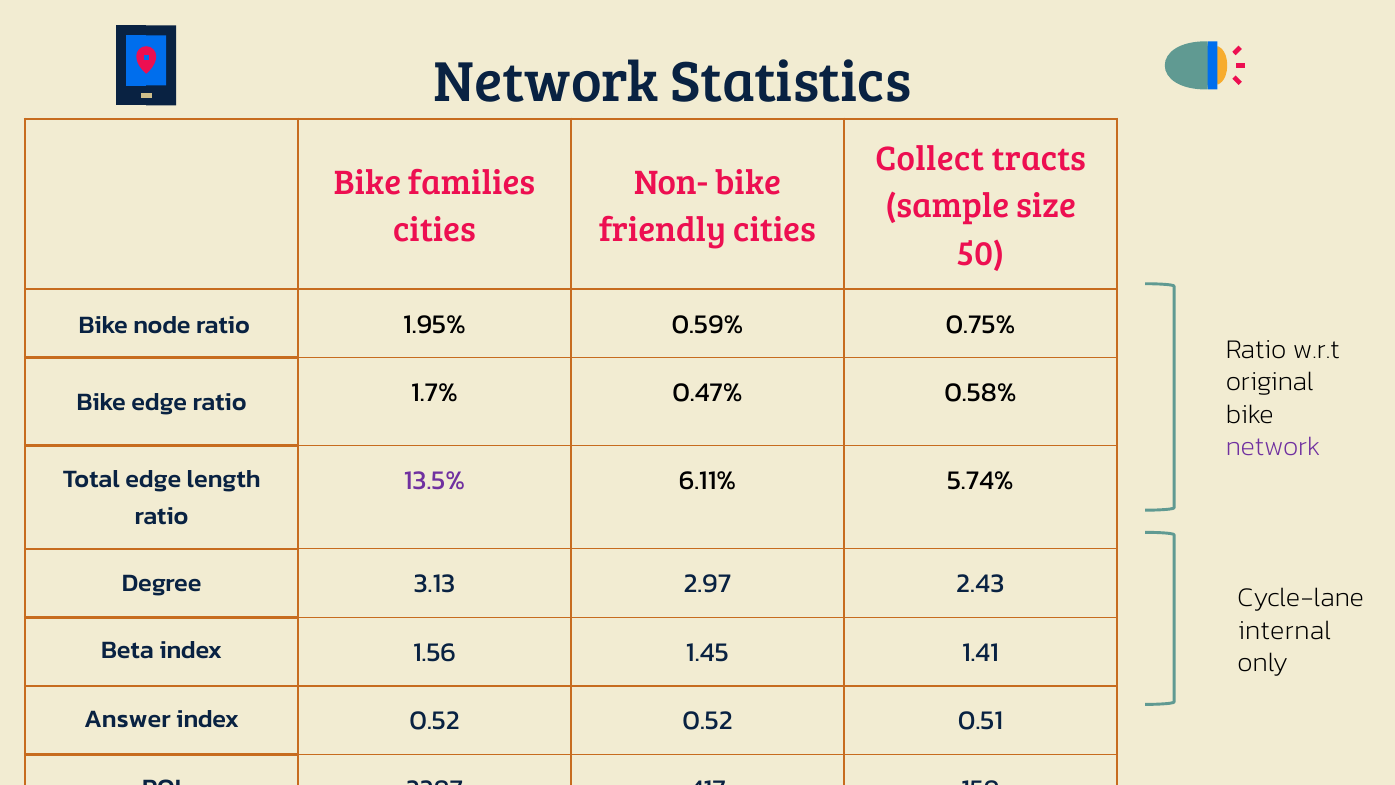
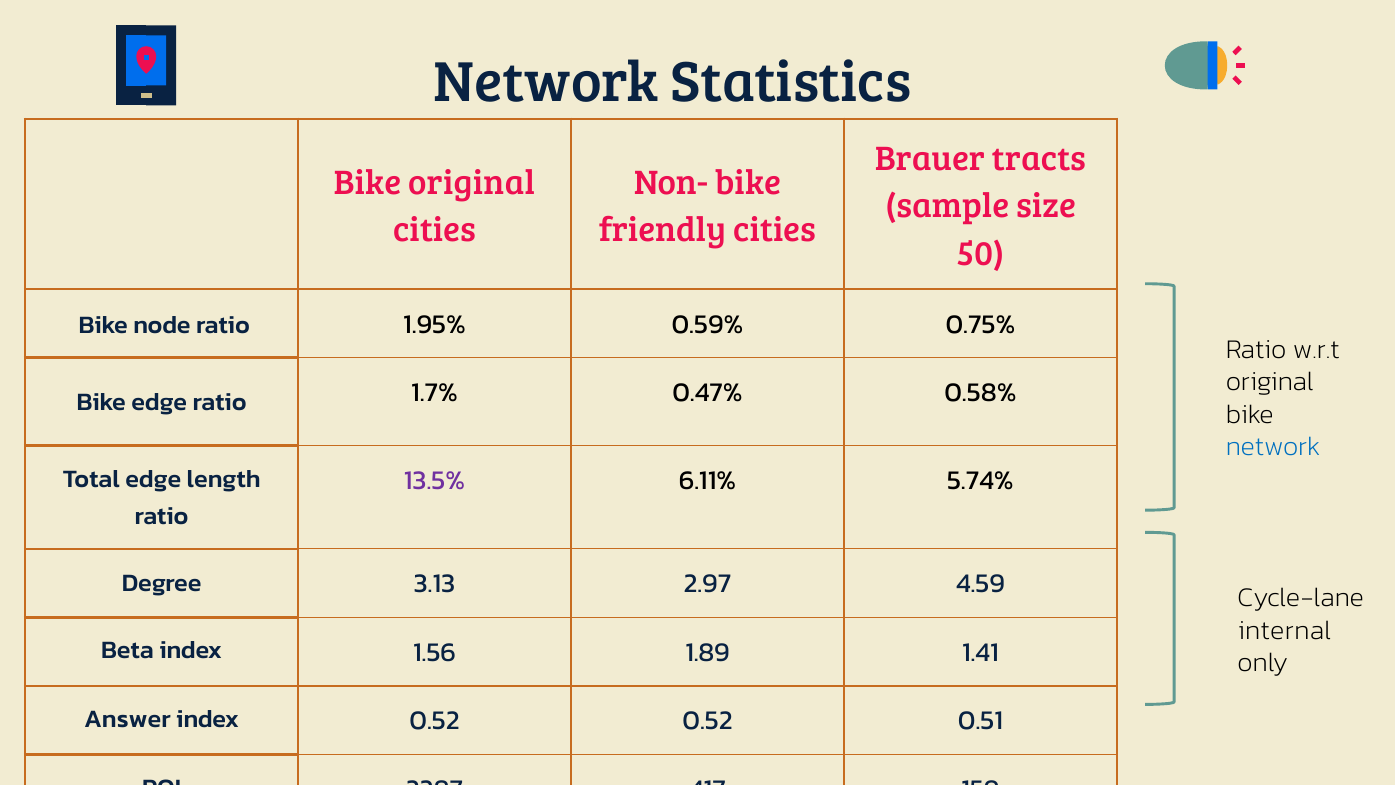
Collect: Collect -> Brauer
Bike families: families -> original
network at (1273, 447) colour: purple -> blue
2.43: 2.43 -> 4.59
1.45: 1.45 -> 1.89
